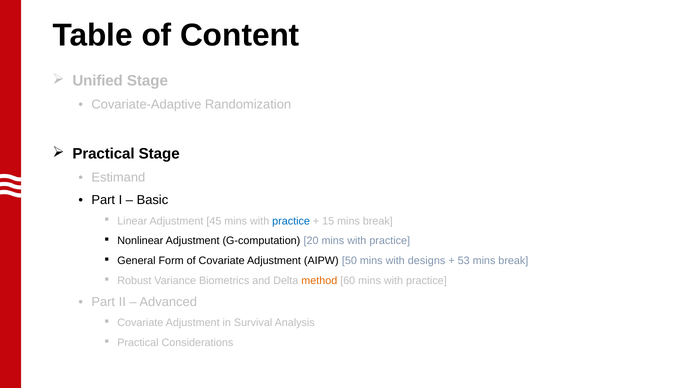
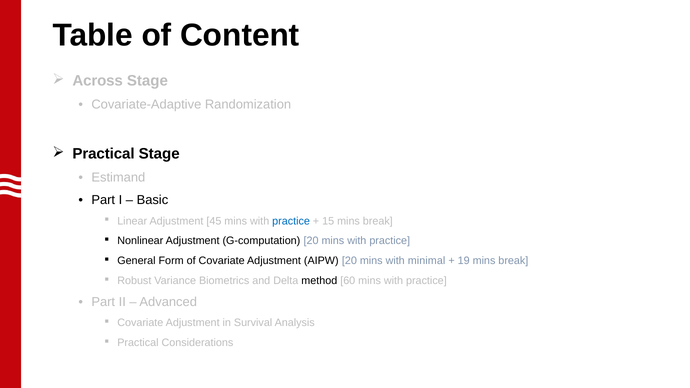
Unified: Unified -> Across
AIPW 50: 50 -> 20
designs: designs -> minimal
53: 53 -> 19
method colour: orange -> black
